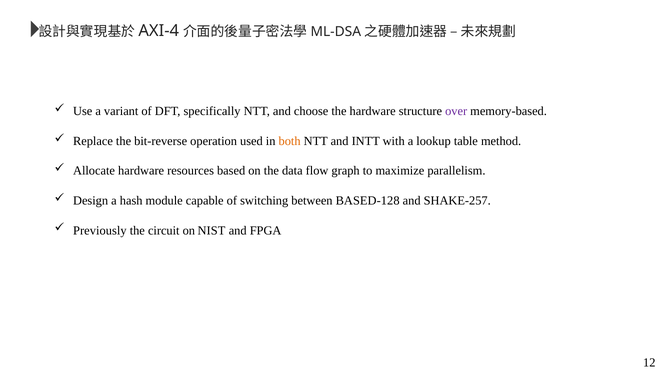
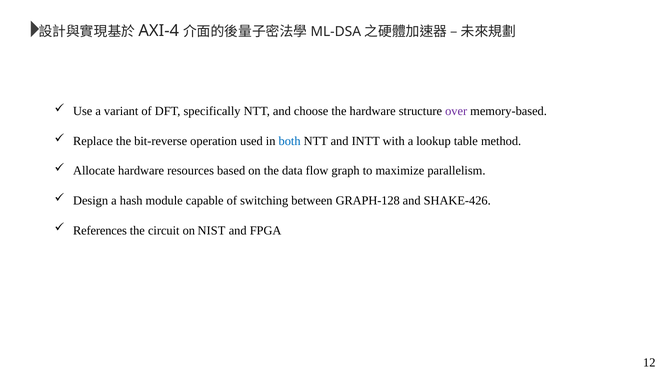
both colour: orange -> blue
BASED-128: BASED-128 -> GRAPH-128
SHAKE-257: SHAKE-257 -> SHAKE-426
Previously: Previously -> References
